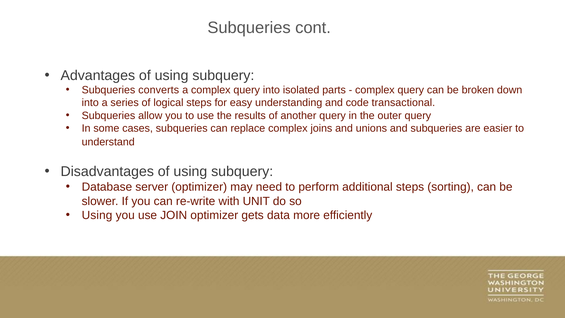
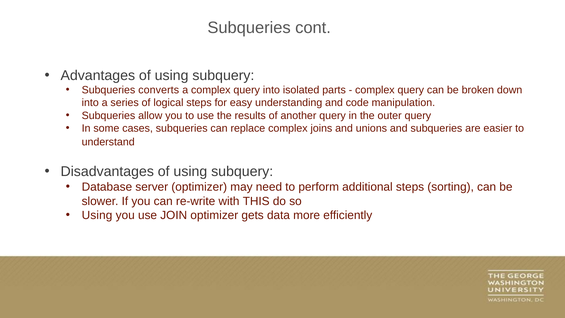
transactional: transactional -> manipulation
UNIT: UNIT -> THIS
